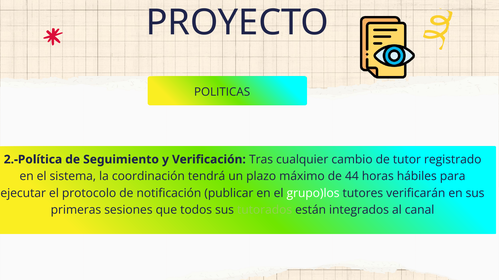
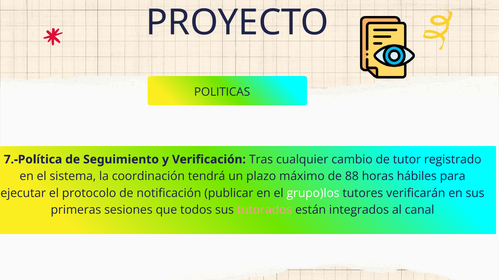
2.-Política: 2.-Política -> 7.-Política
44: 44 -> 88
tutorados colour: light green -> pink
